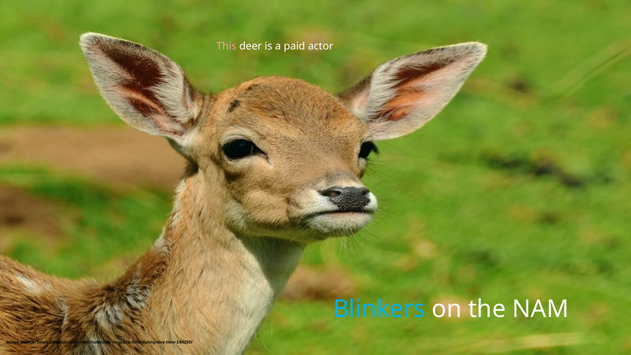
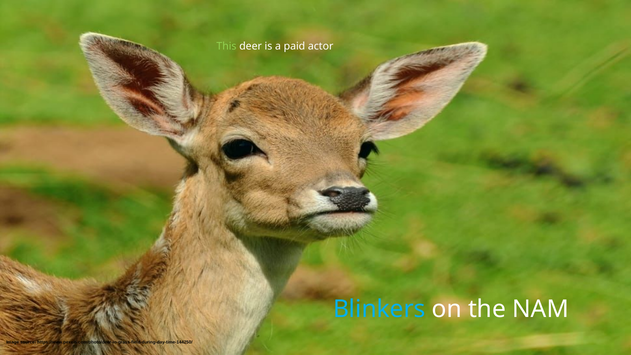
This colour: pink -> light green
